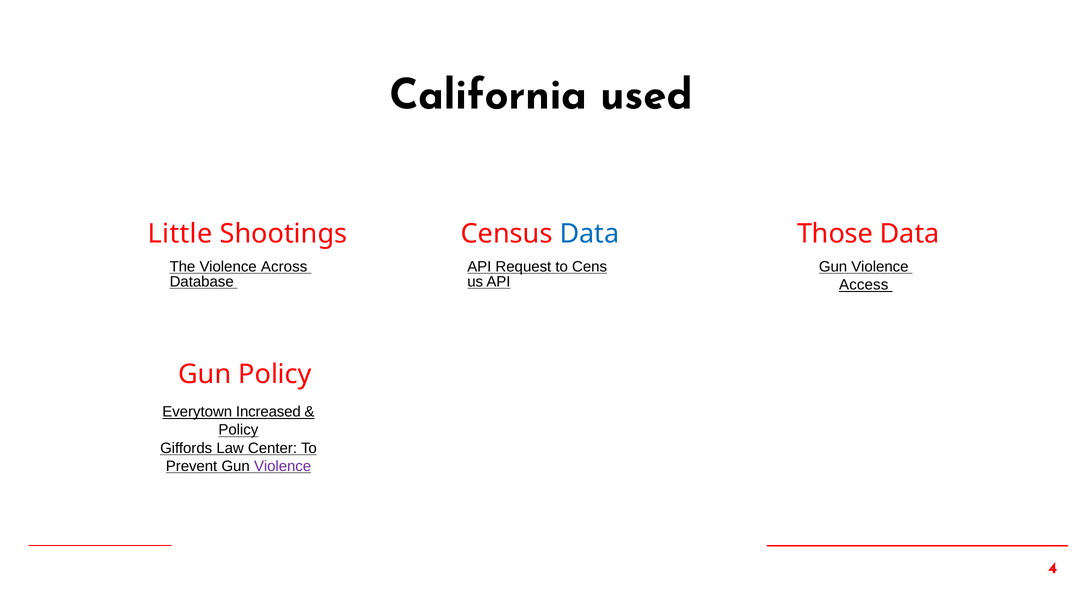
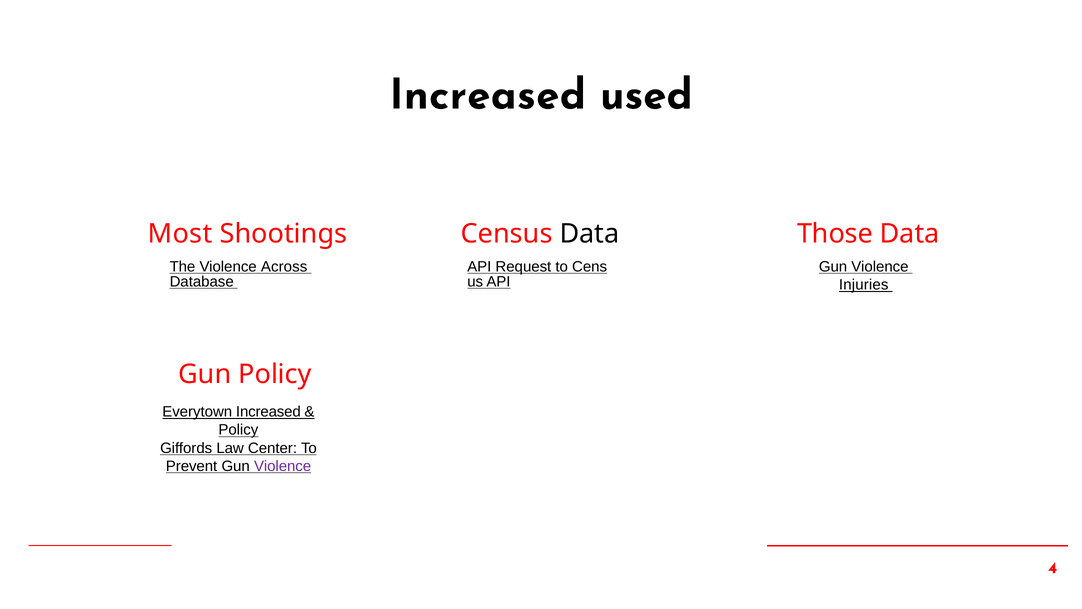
California at (488, 95): California -> Increased
Little: Little -> Most
Data at (589, 234) colour: blue -> black
Access: Access -> Injuries
